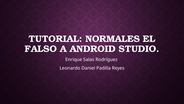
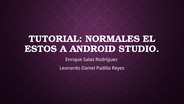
FALSO: FALSO -> ESTOS
